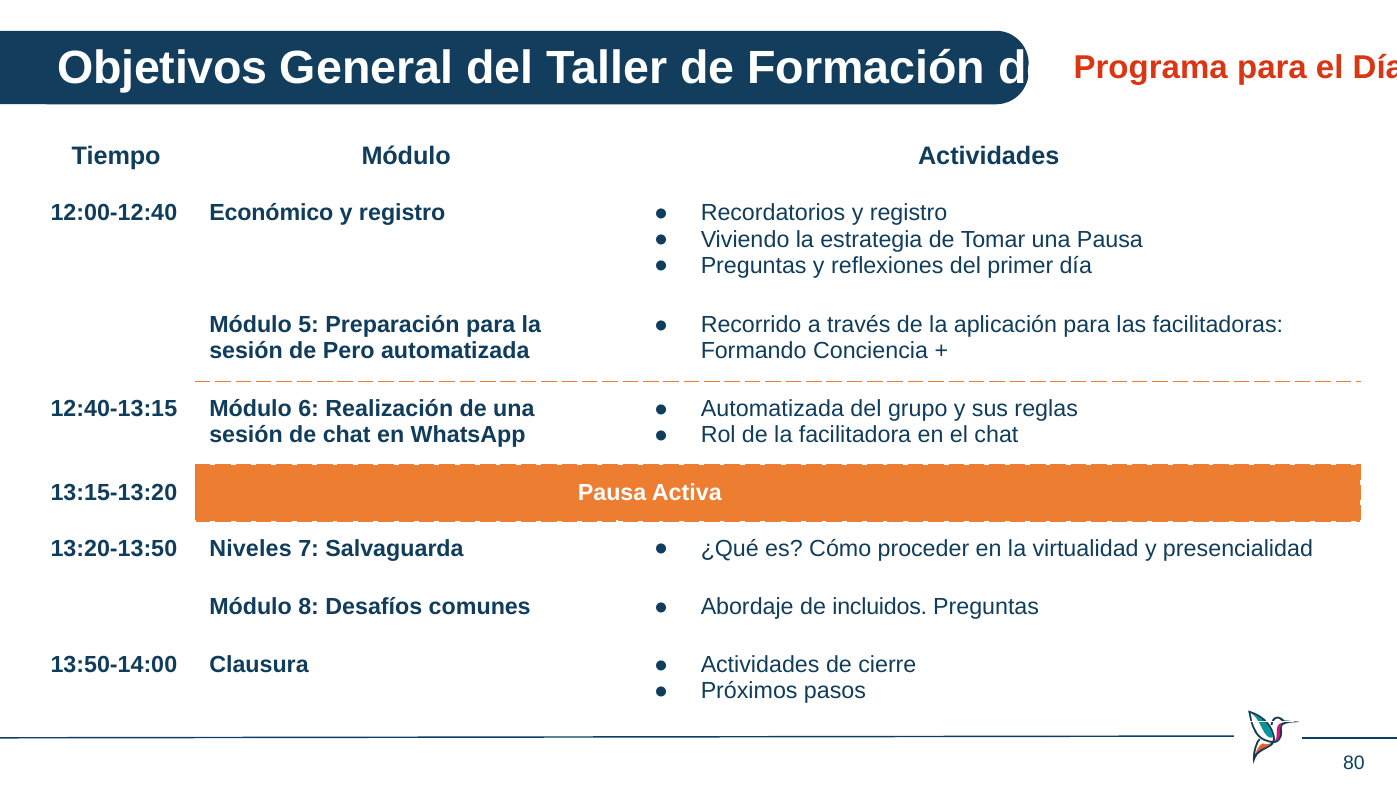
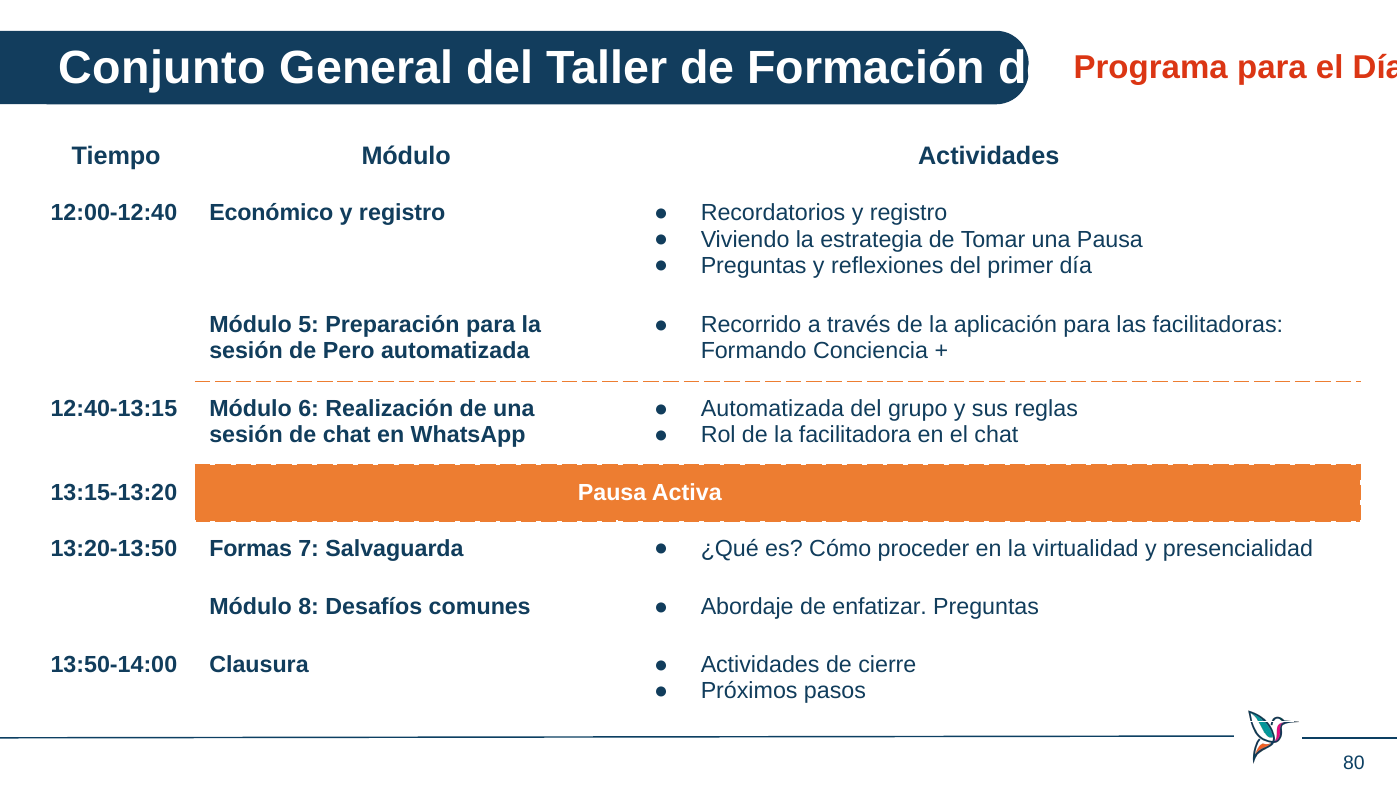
Objetivos: Objetivos -> Conjunto
Niveles: Niveles -> Formas
incluidos: incluidos -> enfatizar
